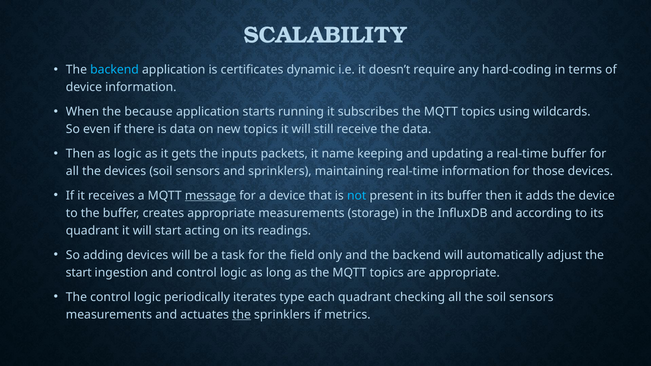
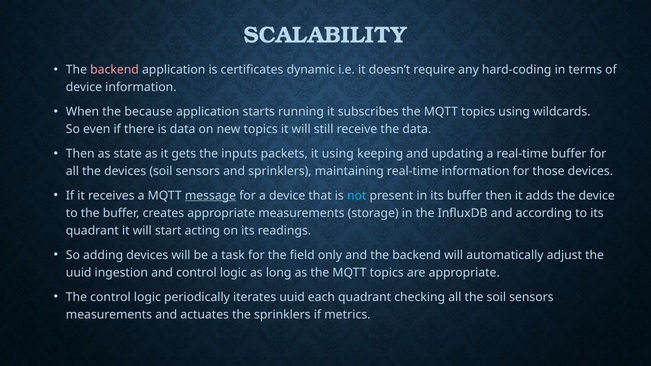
backend at (115, 70) colour: light blue -> pink
as logic: logic -> state
it name: name -> using
start at (79, 273): start -> uuid
iterates type: type -> uuid
the at (242, 315) underline: present -> none
